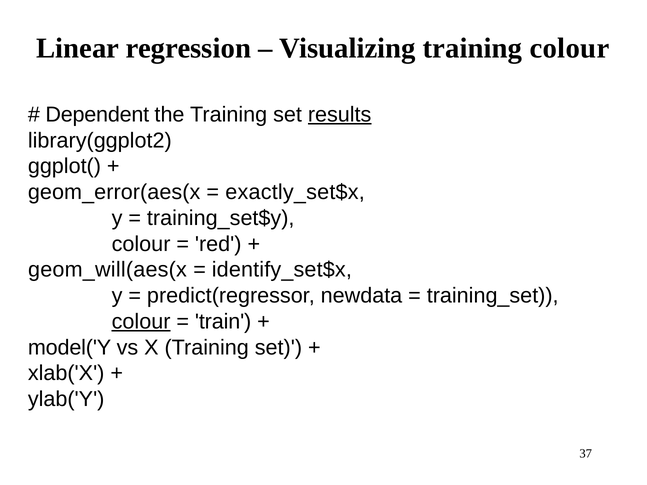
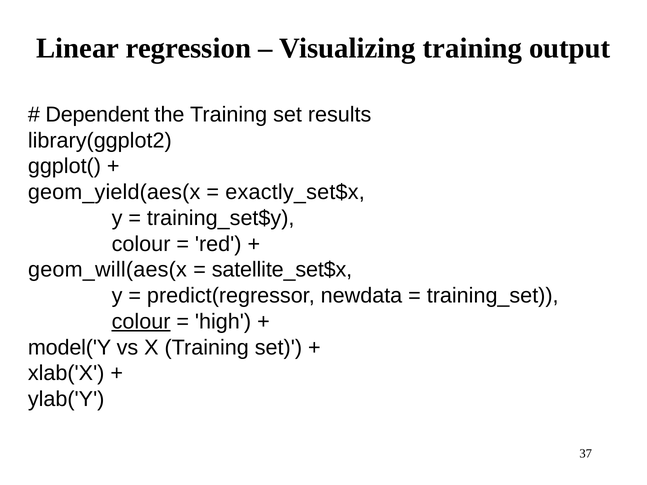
training colour: colour -> output
results underline: present -> none
geom_error(aes(x: geom_error(aes(x -> geom_yield(aes(x
identify_set$x: identify_set$x -> satellite_set$x
train: train -> high
